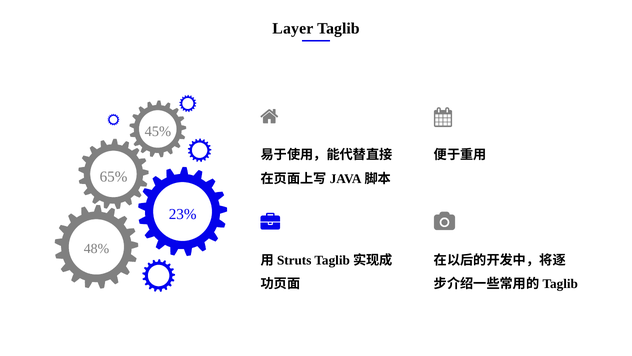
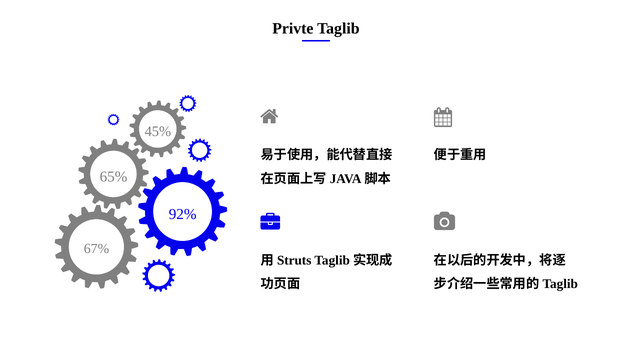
Layer: Layer -> Privte
23%: 23% -> 92%
48%: 48% -> 67%
